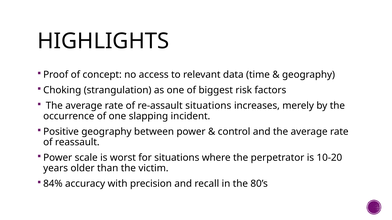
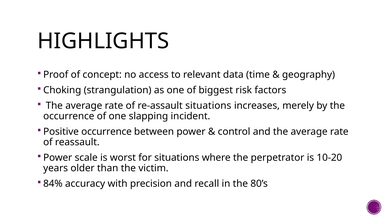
Positive geography: geography -> occurrence
